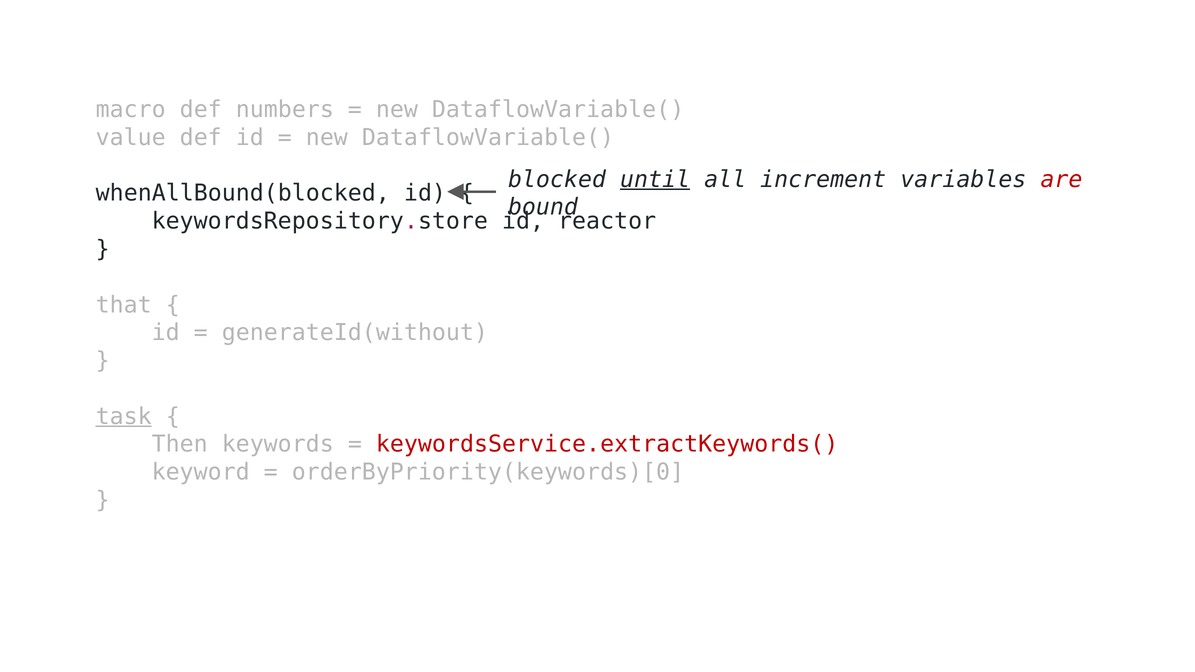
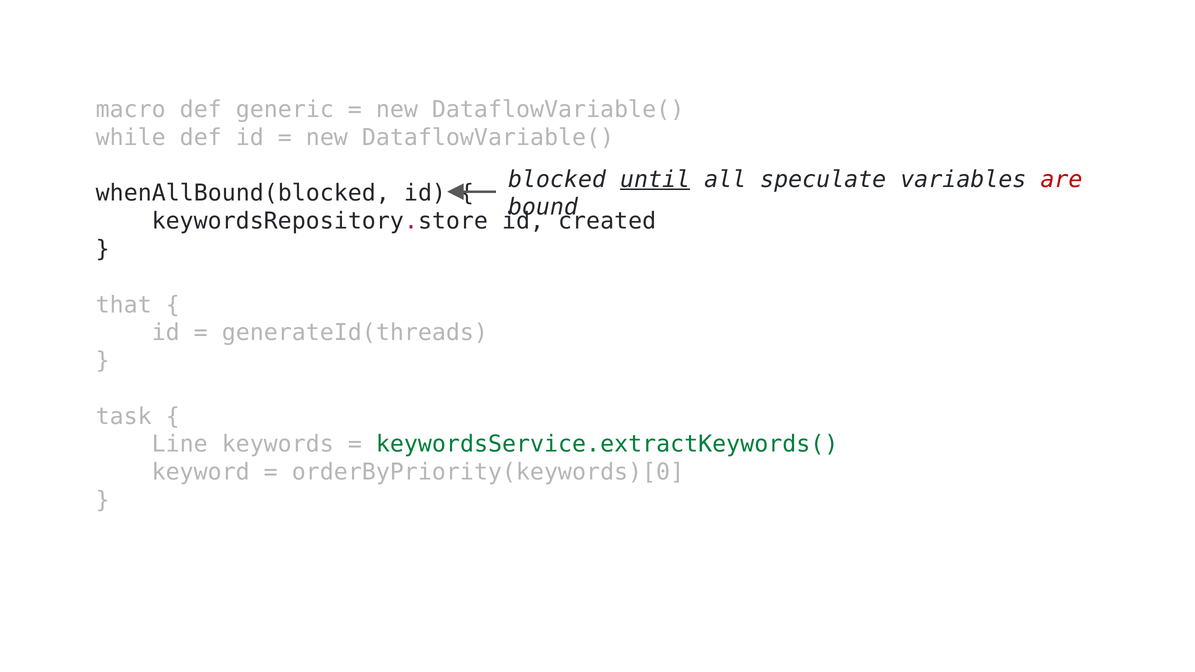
numbers: numbers -> generic
value: value -> while
increment: increment -> speculate
reactor: reactor -> created
generateId(without: generateId(without -> generateId(threads
task underline: present -> none
Then: Then -> Line
keywordsService.extractKeywords( colour: red -> green
